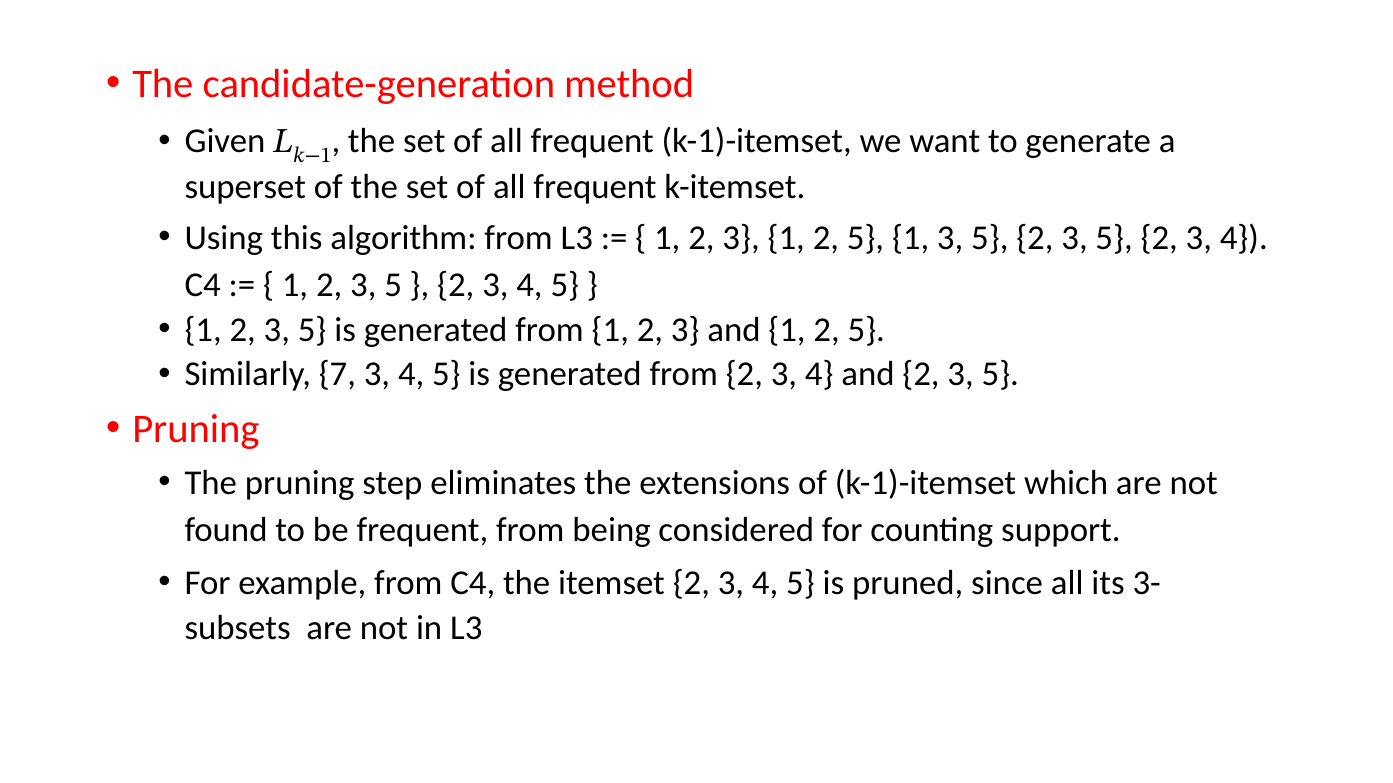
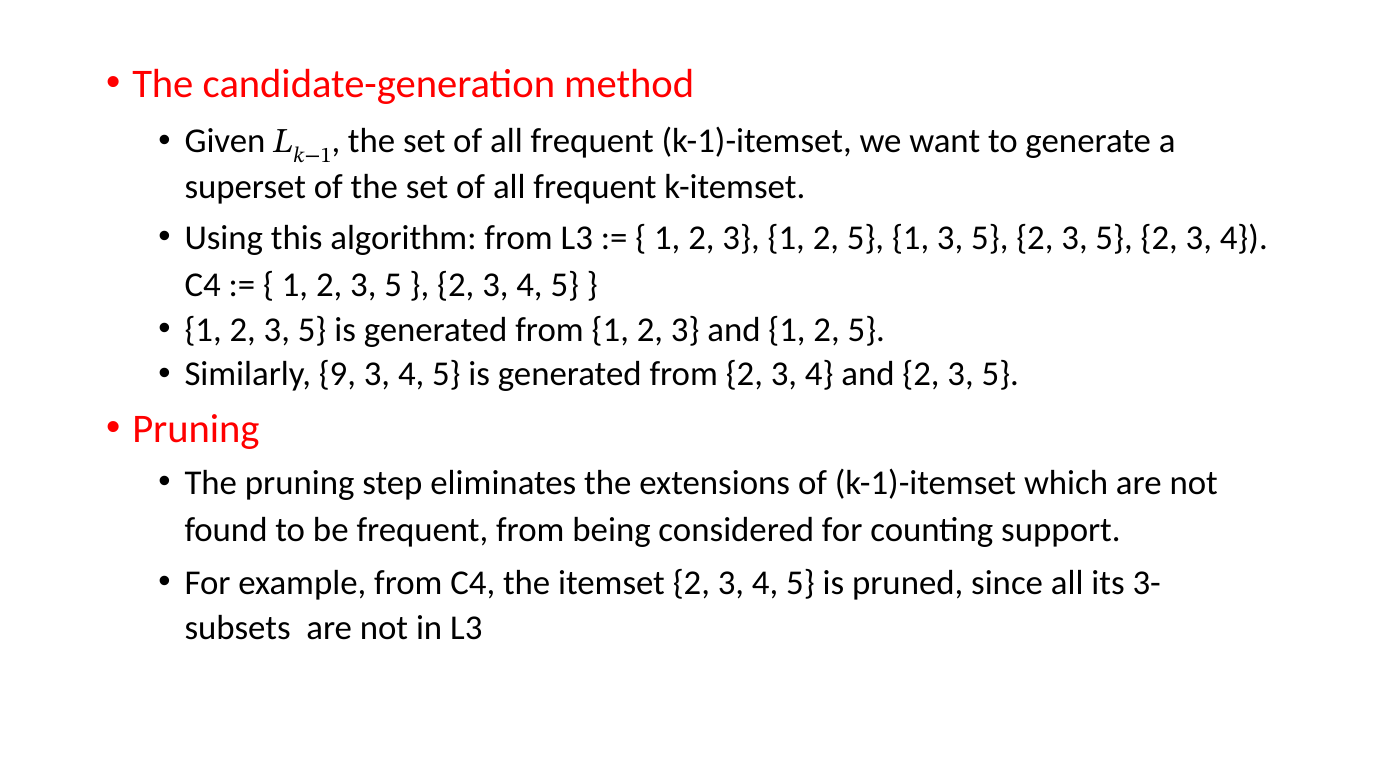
7: 7 -> 9
